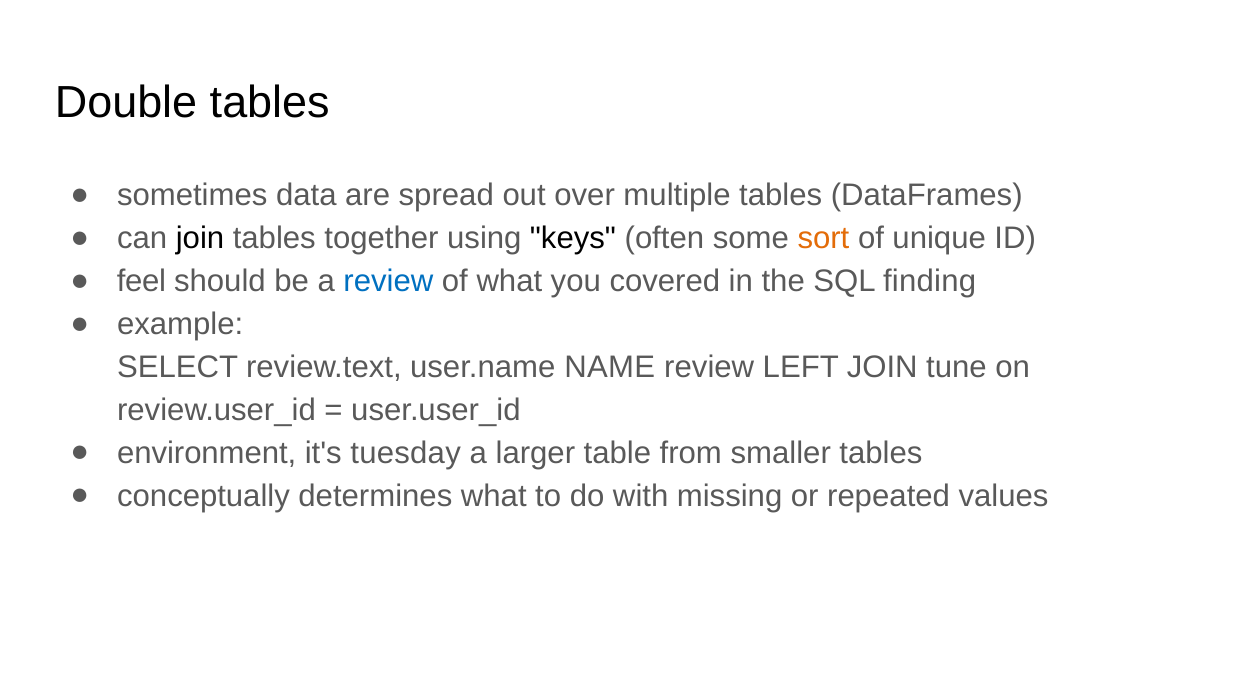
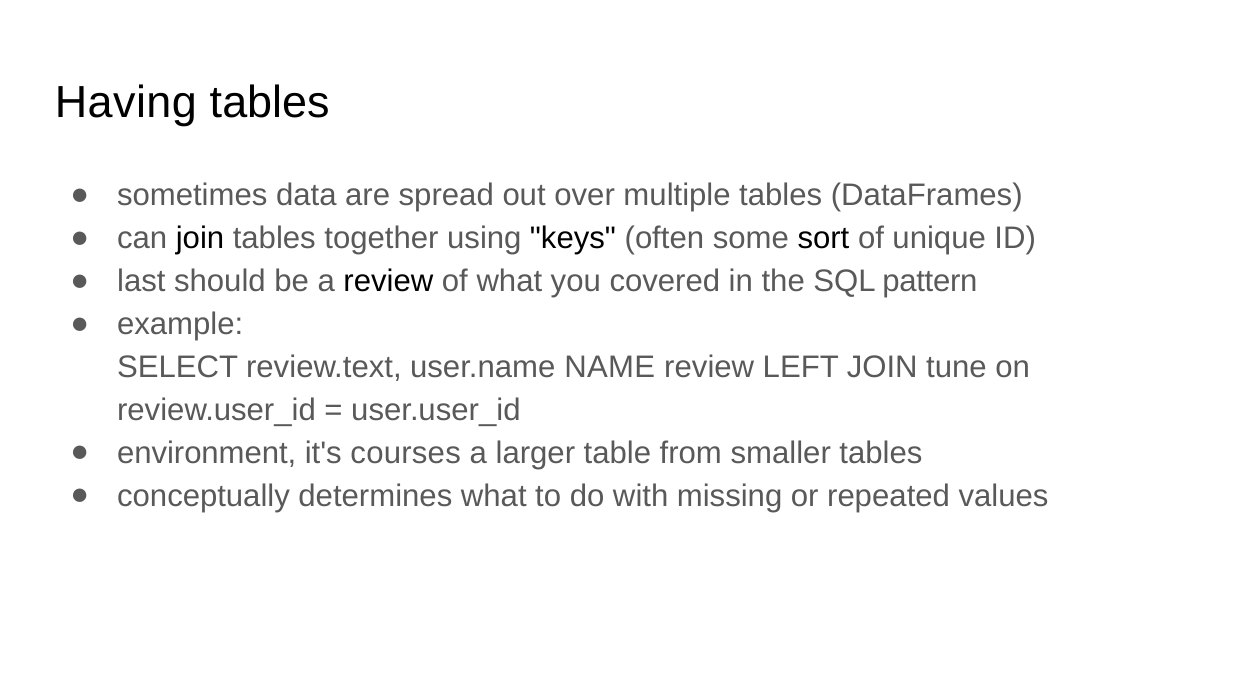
Double: Double -> Having
sort colour: orange -> black
feel: feel -> last
review at (388, 282) colour: blue -> black
finding: finding -> pattern
tuesday: tuesday -> courses
